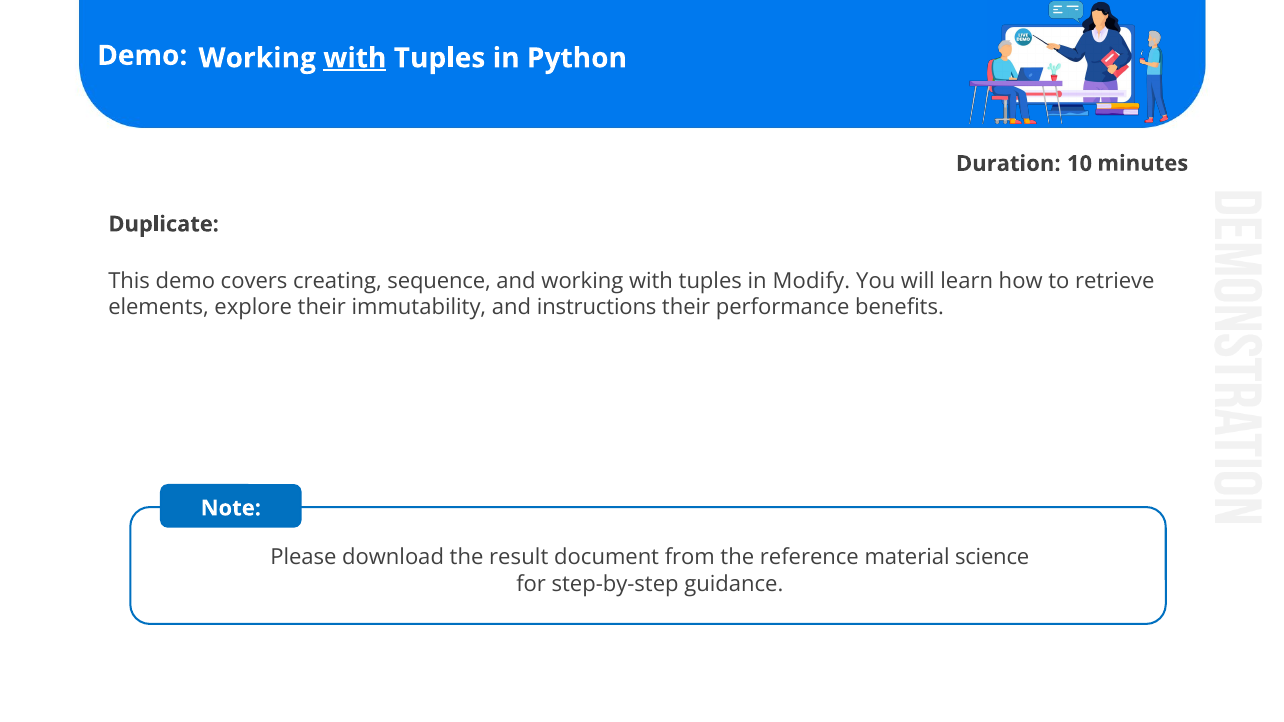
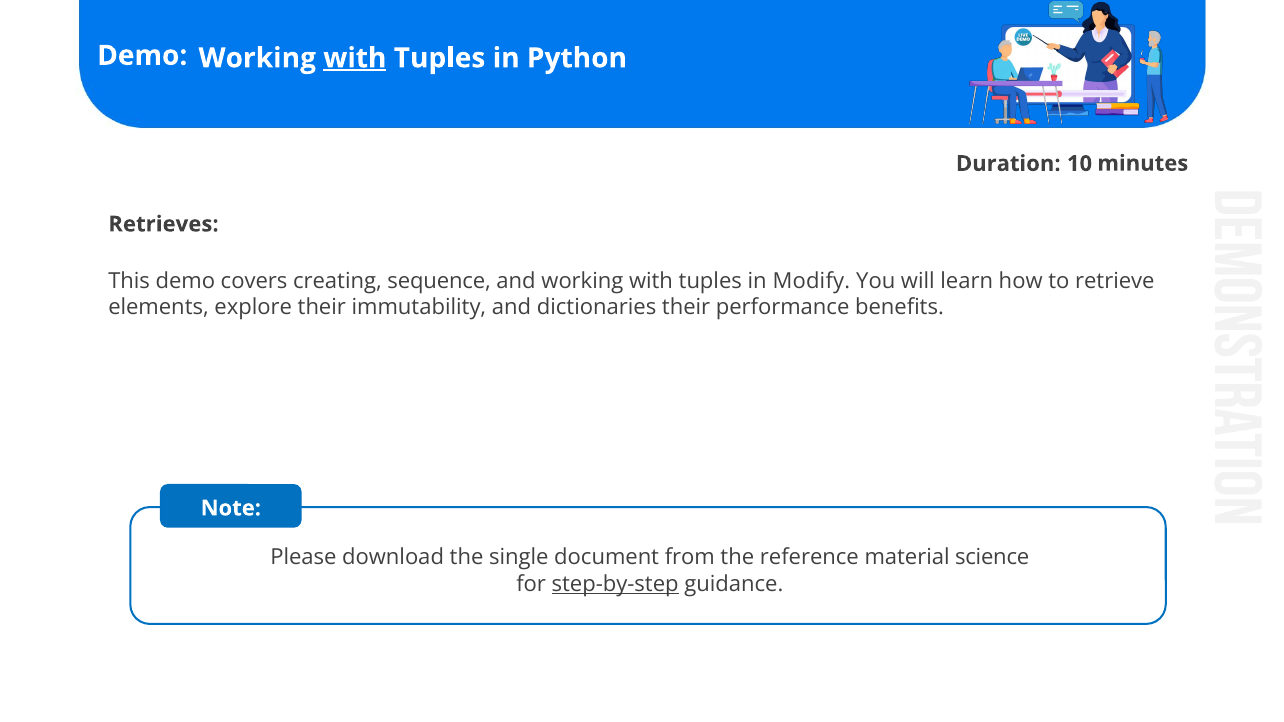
Duplicate: Duplicate -> Retrieves
instructions: instructions -> dictionaries
result: result -> single
step-by-step underline: none -> present
